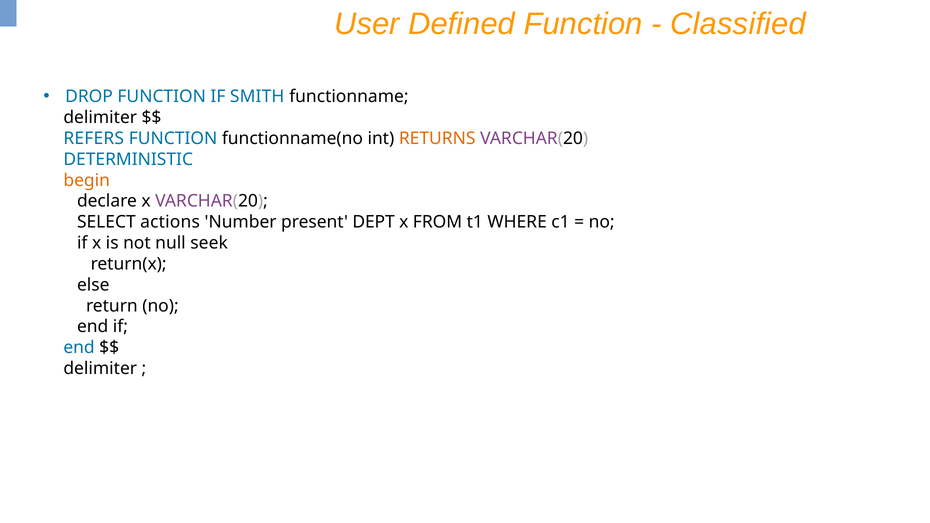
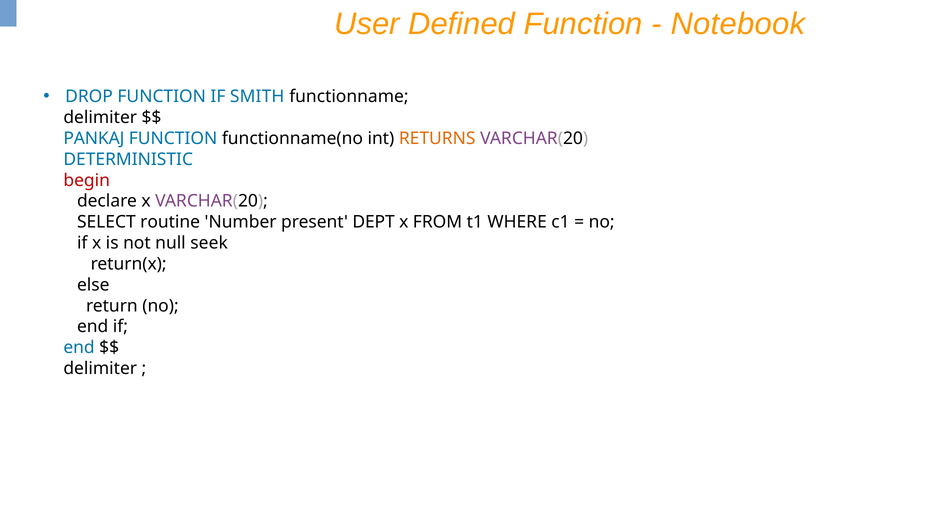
Classified: Classified -> Notebook
REFERS: REFERS -> PANKAJ
begin colour: orange -> red
actions: actions -> routine
